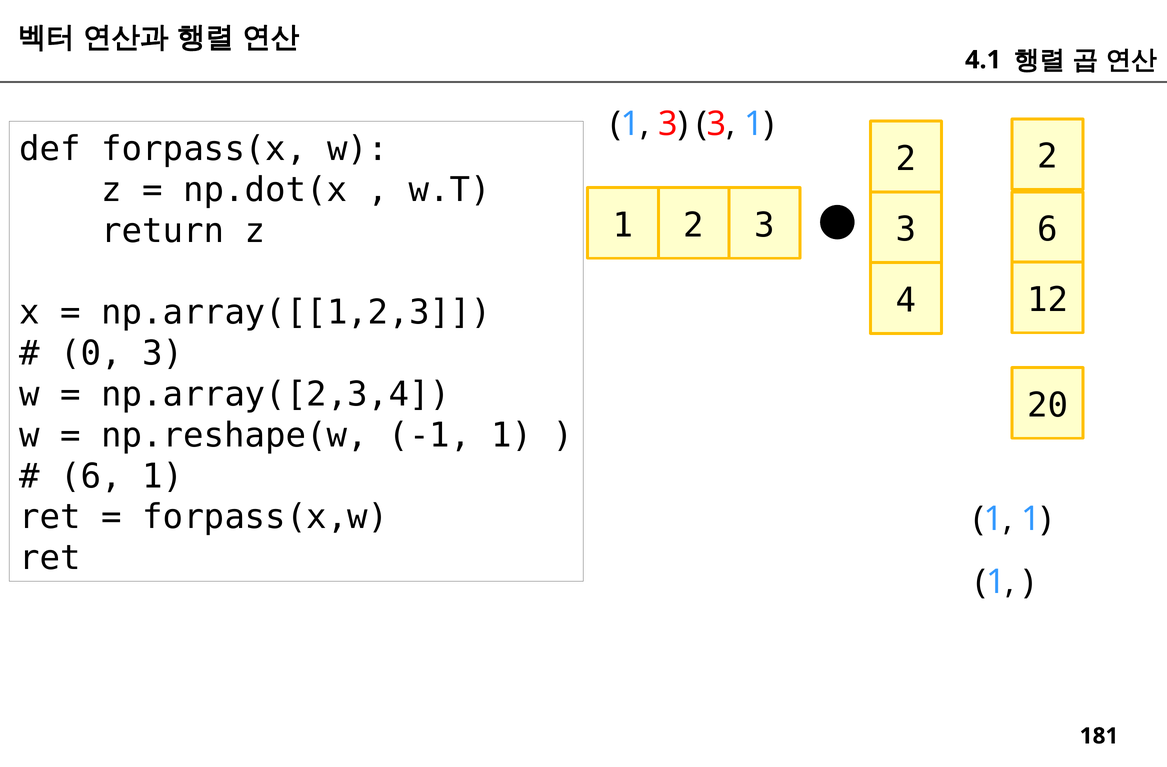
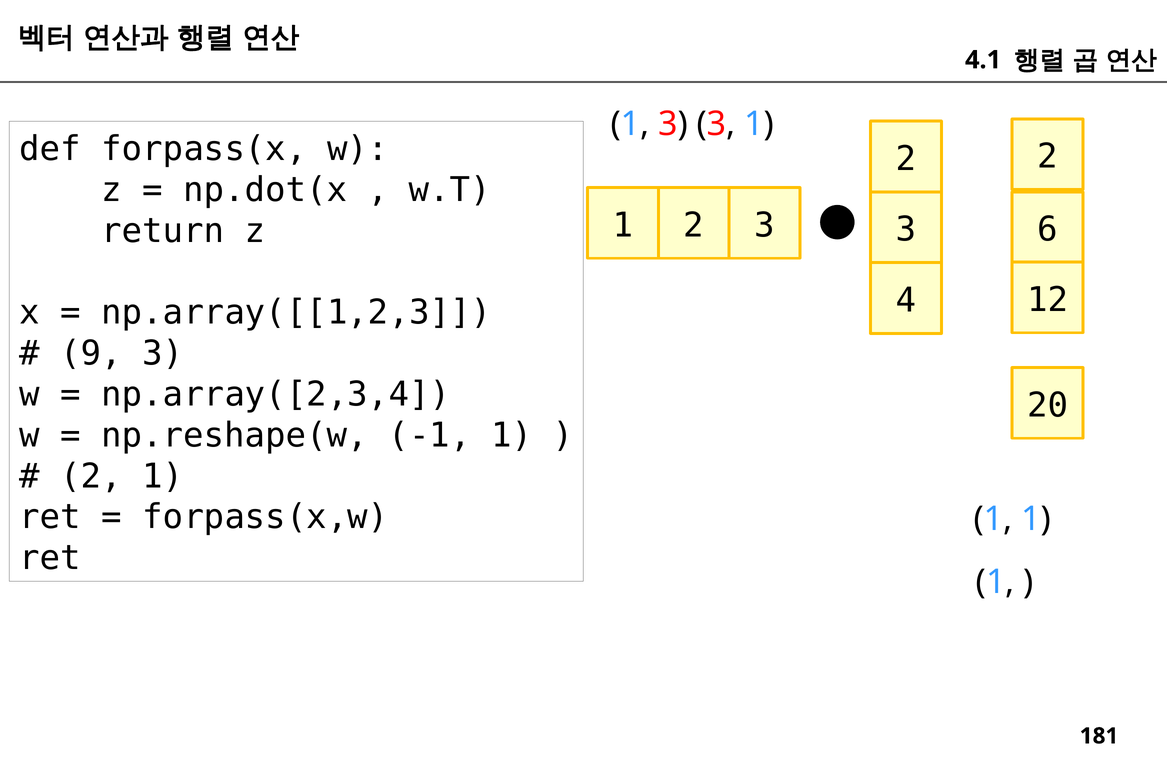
0: 0 -> 9
6 at (91, 476): 6 -> 2
